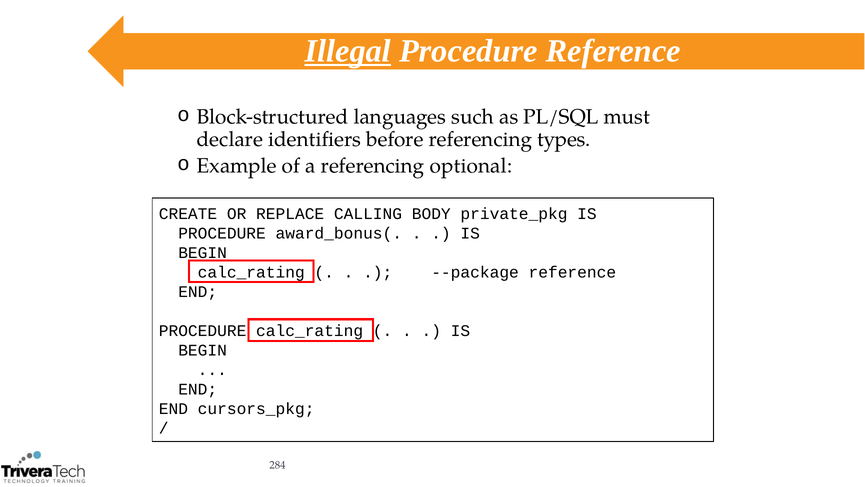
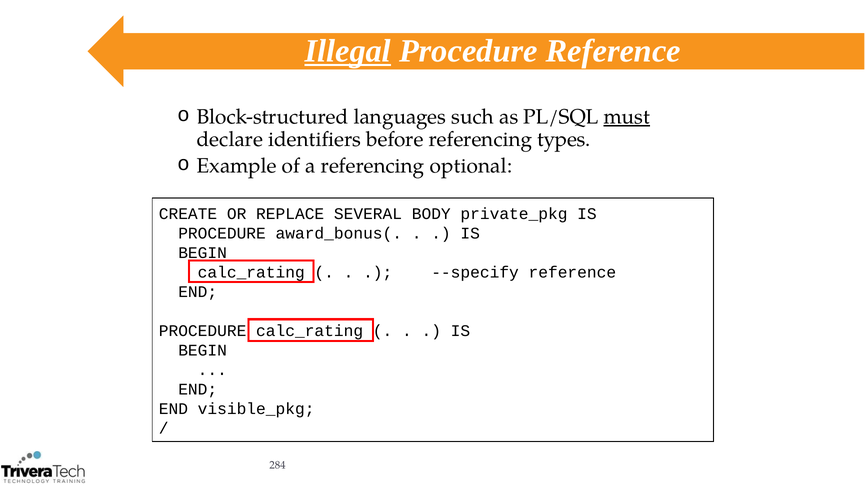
must underline: none -> present
CALLING: CALLING -> SEVERAL
--package: --package -> --specify
cursors_pkg: cursors_pkg -> visible_pkg
